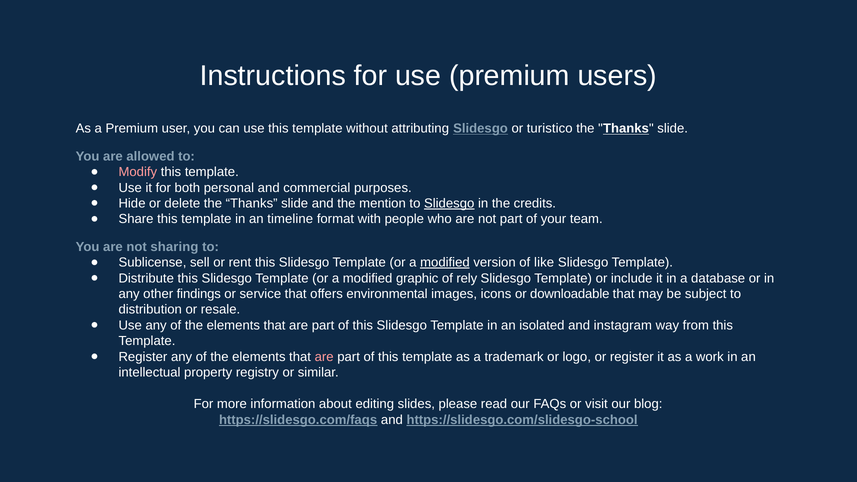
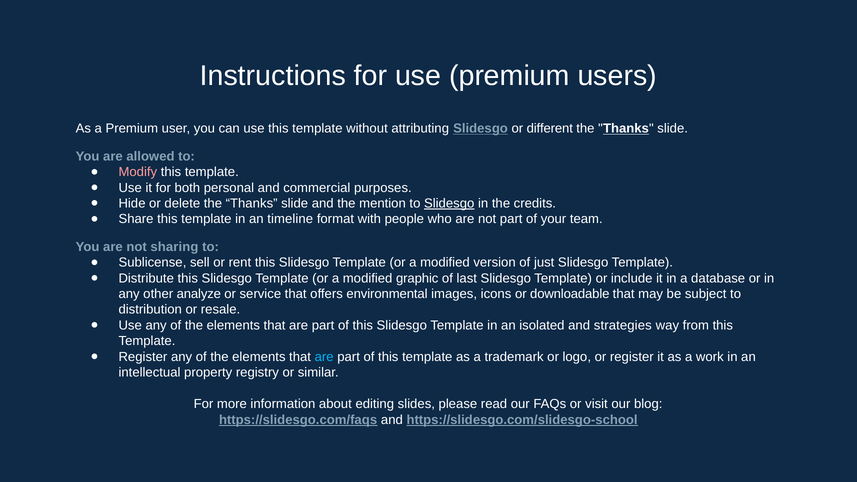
turistico: turistico -> different
modified at (445, 263) underline: present -> none
like: like -> just
rely: rely -> last
findings: findings -> analyze
instagram: instagram -> strategies
are at (324, 357) colour: pink -> light blue
